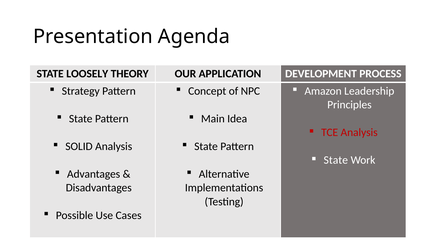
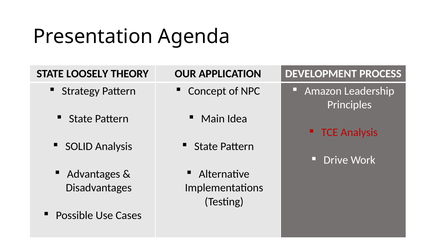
State at (336, 160): State -> Drive
